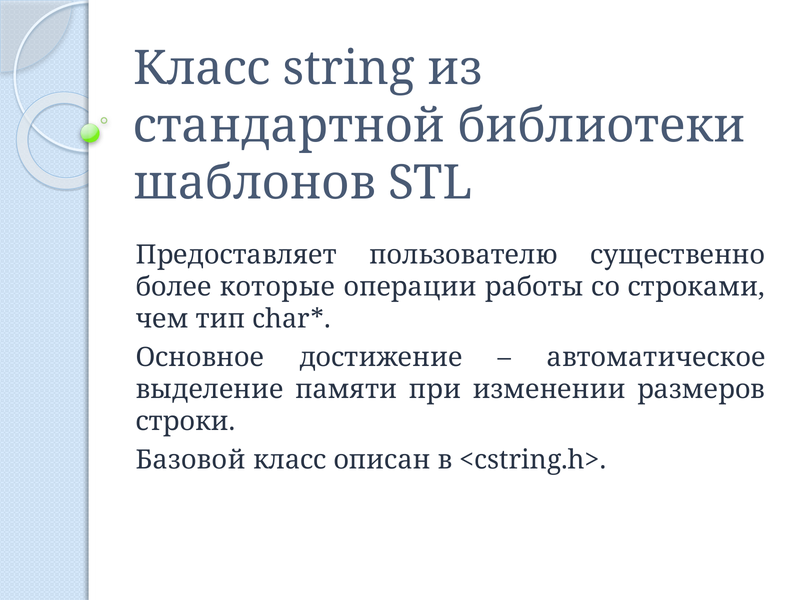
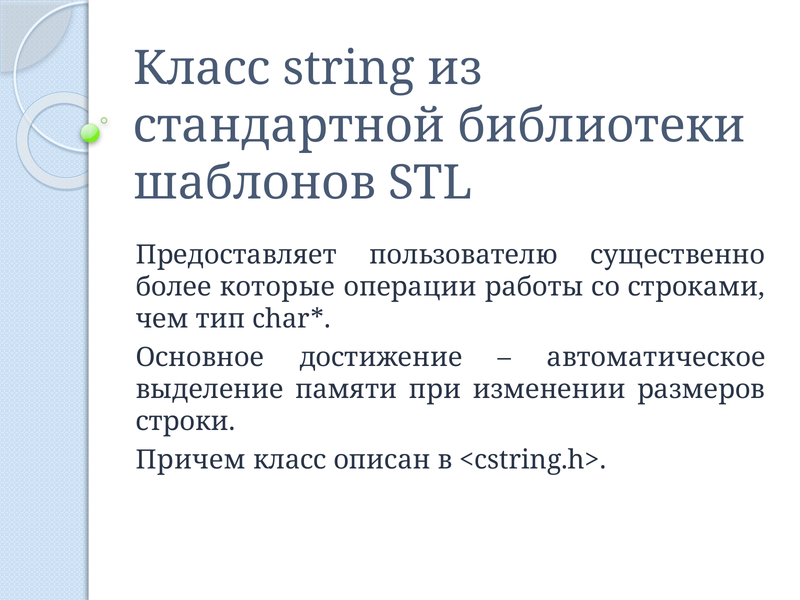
Базовой: Базовой -> Причем
